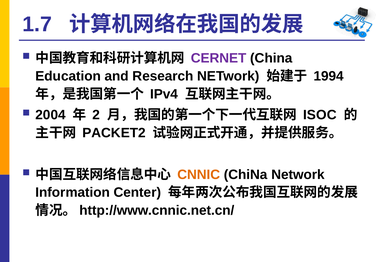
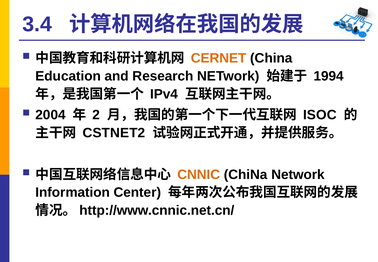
1.7: 1.7 -> 3.4
CERNET colour: purple -> orange
PACKET2: PACKET2 -> CSTNET2
